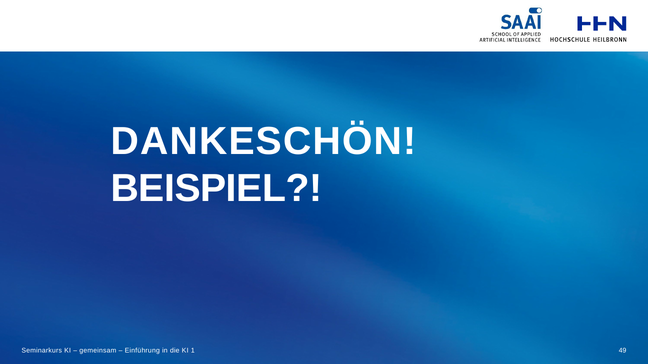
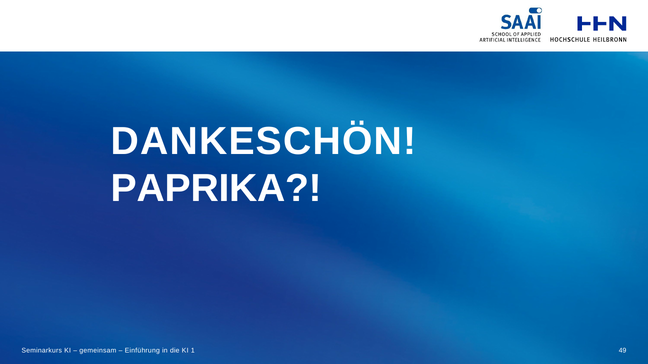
BEISPIEL: BEISPIEL -> PAPRIKA
